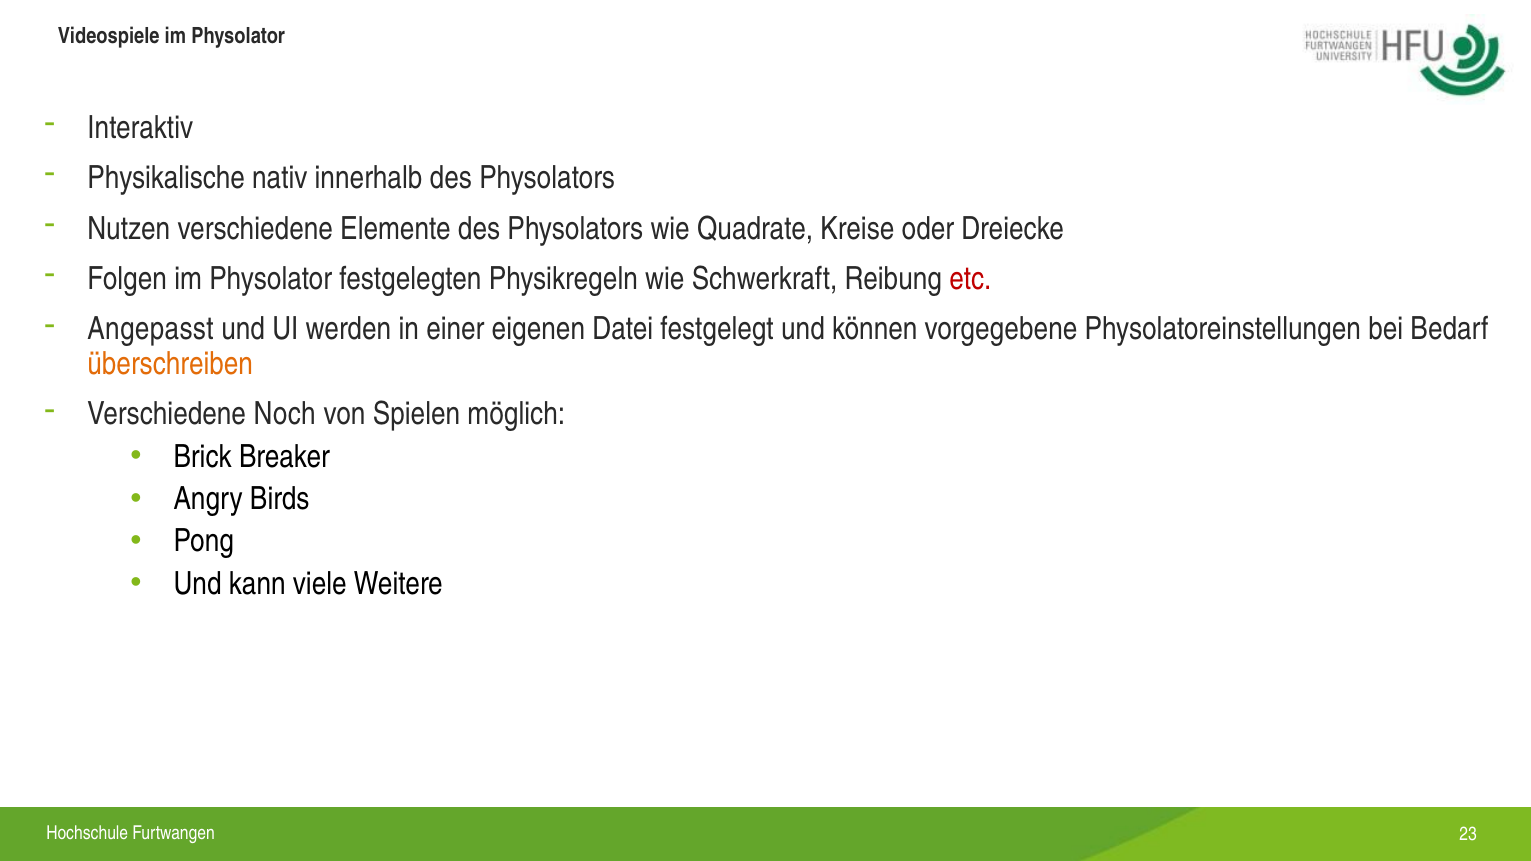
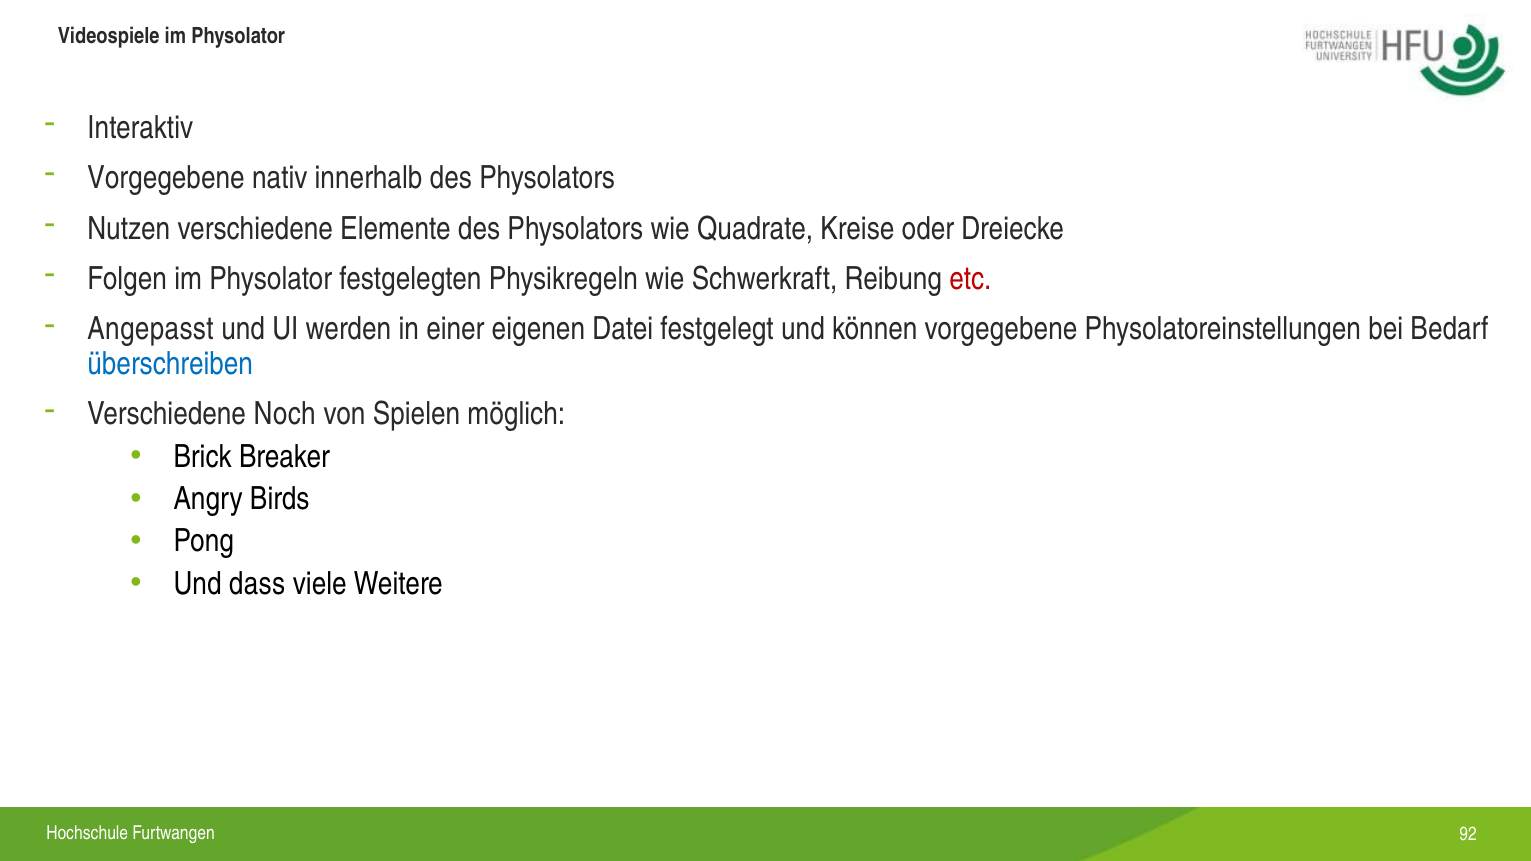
Physikalische at (166, 178): Physikalische -> Vorgegebene
überschreiben colour: orange -> blue
kann: kann -> dass
23: 23 -> 92
